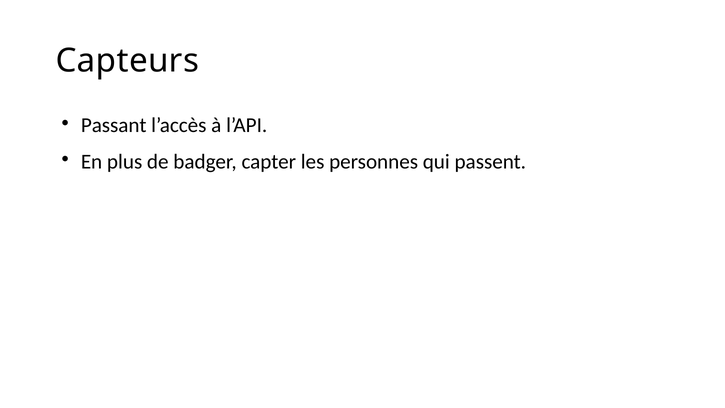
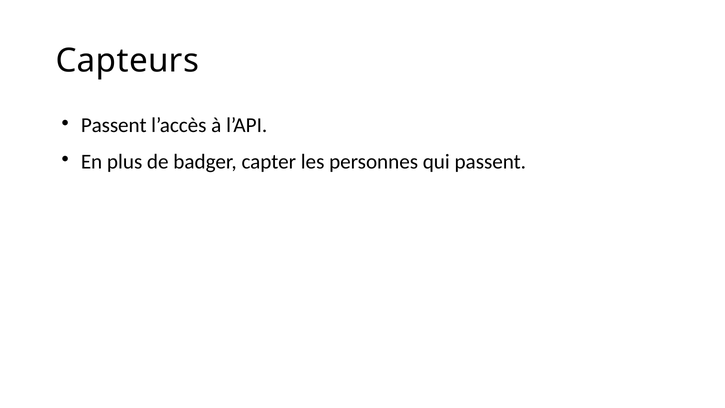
Passant at (114, 125): Passant -> Passent
